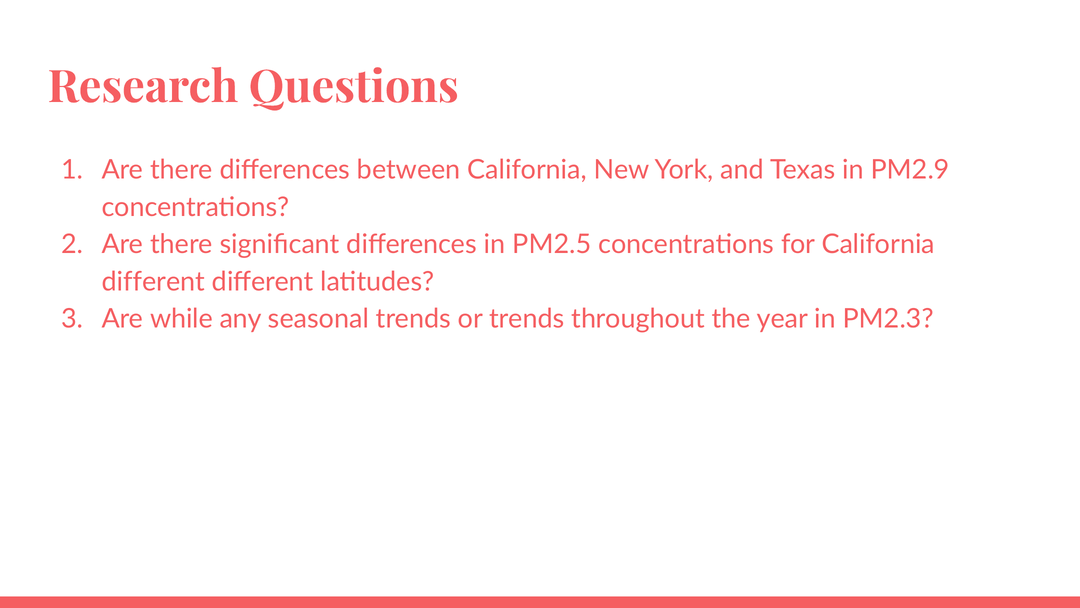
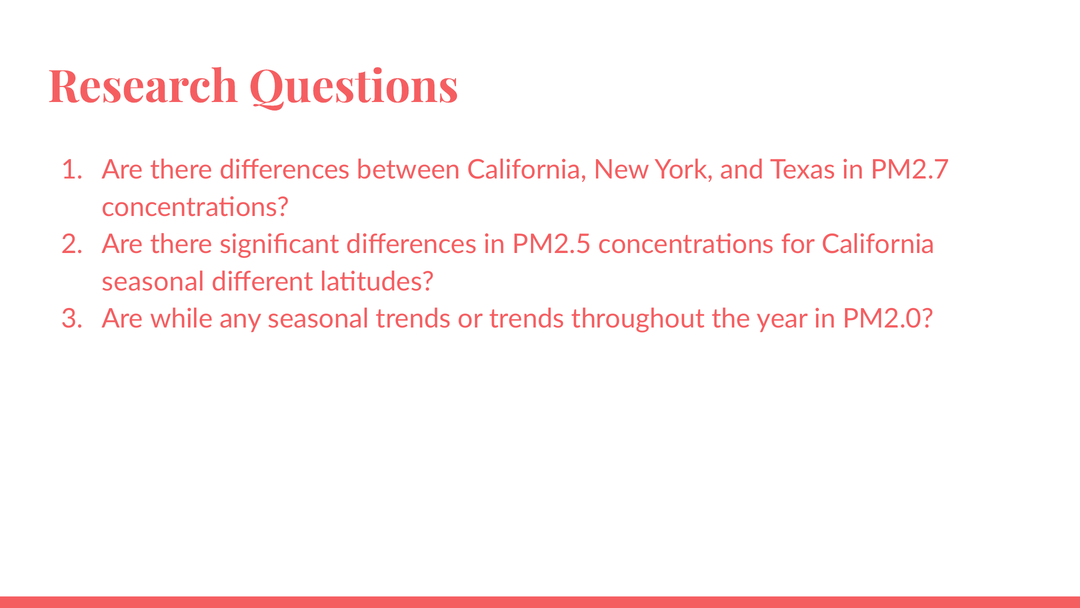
PM2.9: PM2.9 -> PM2.7
different at (153, 282): different -> seasonal
PM2.3: PM2.3 -> PM2.0
